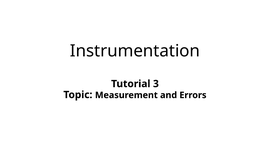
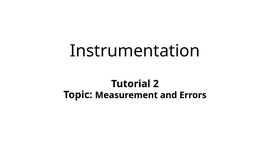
3: 3 -> 2
